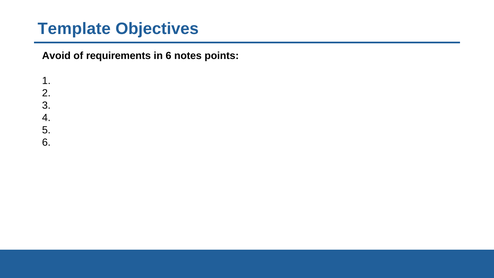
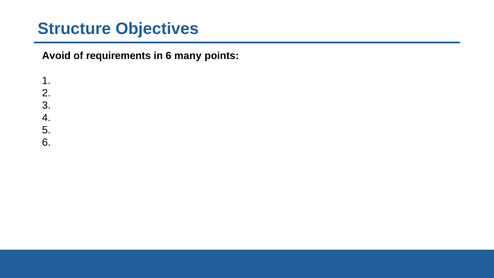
Template: Template -> Structure
notes: notes -> many
